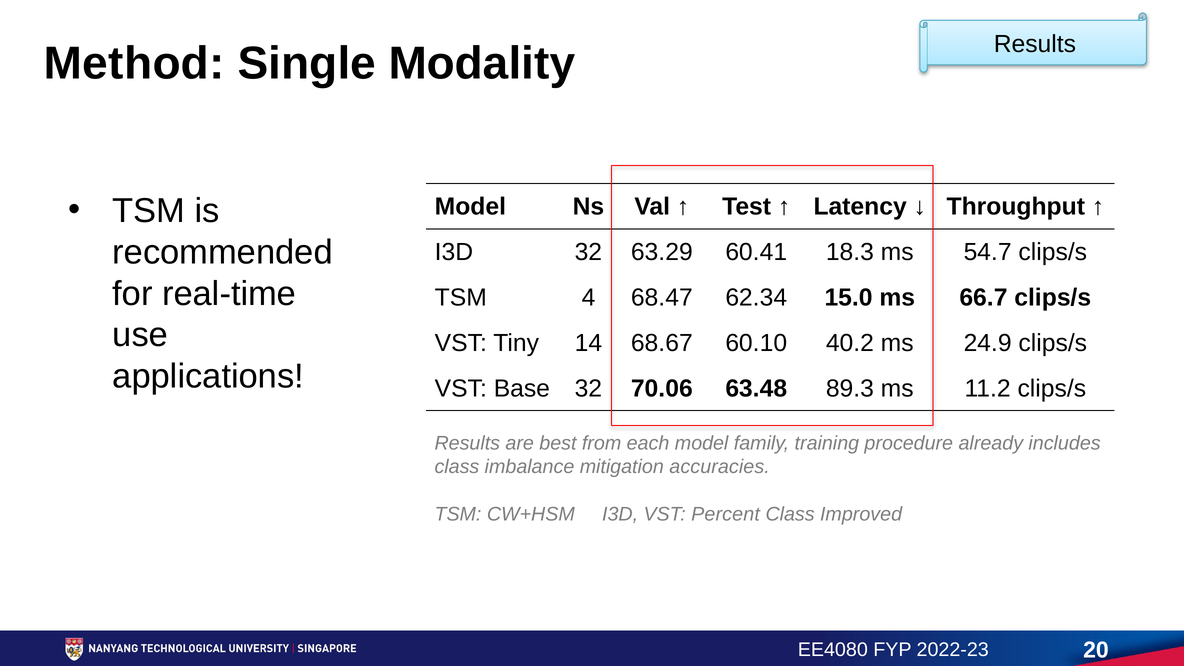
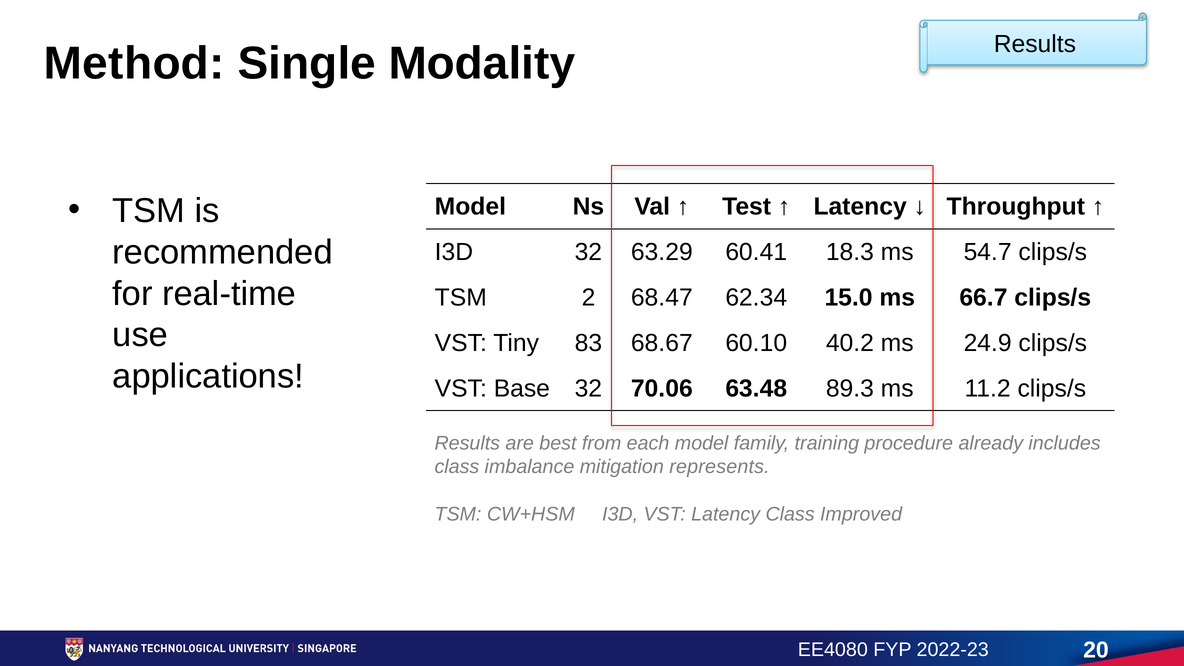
4: 4 -> 2
14: 14 -> 83
accuracies: accuracies -> represents
VST Percent: Percent -> Latency
